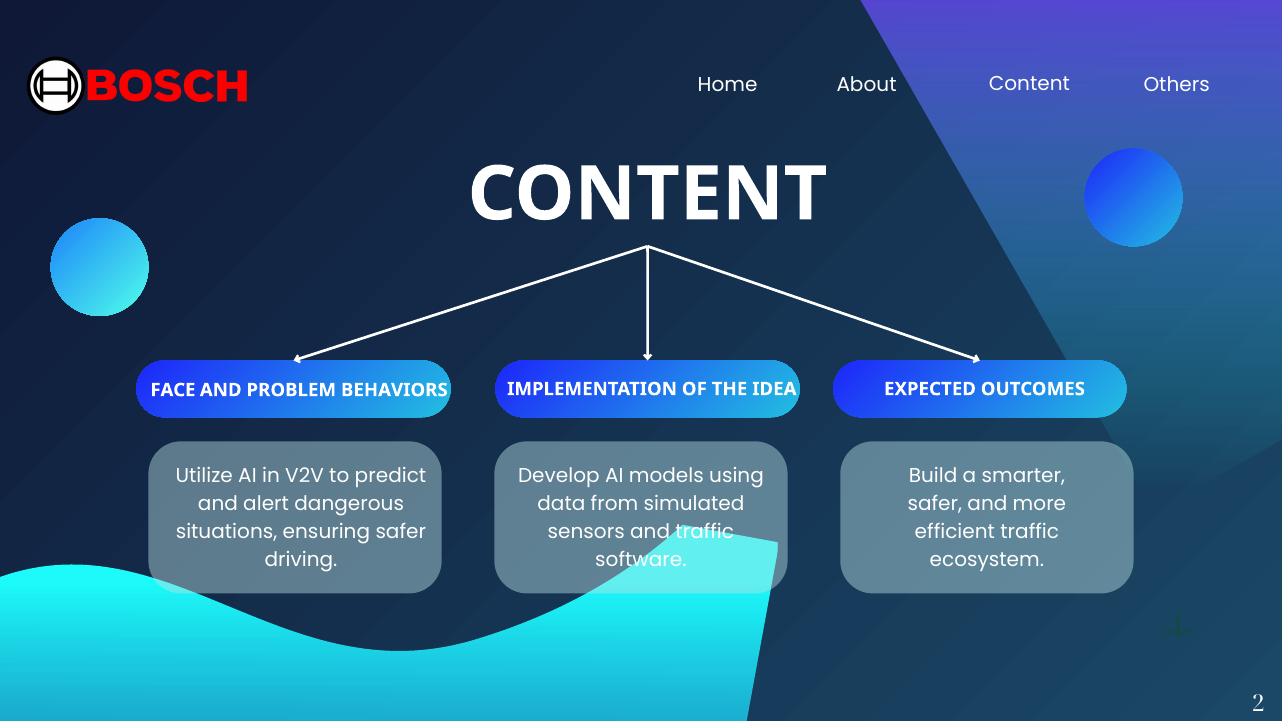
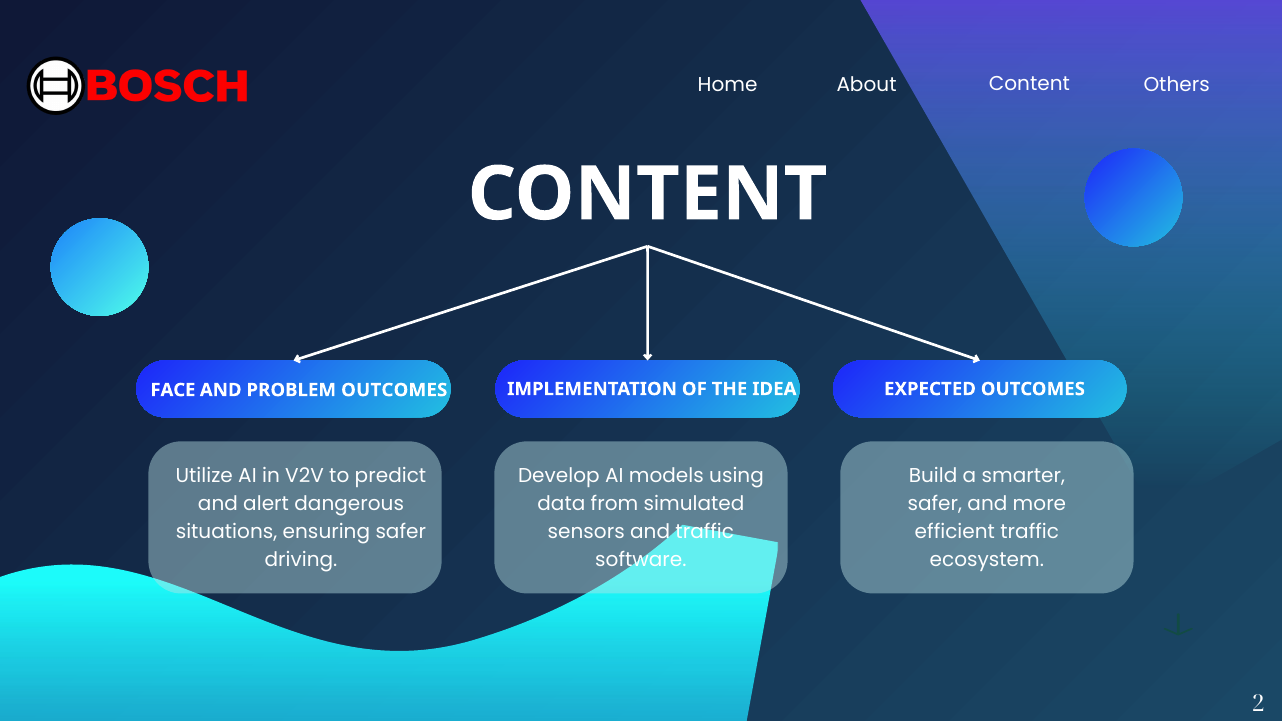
PROBLEM BEHAVIORS: BEHAVIORS -> OUTCOMES
